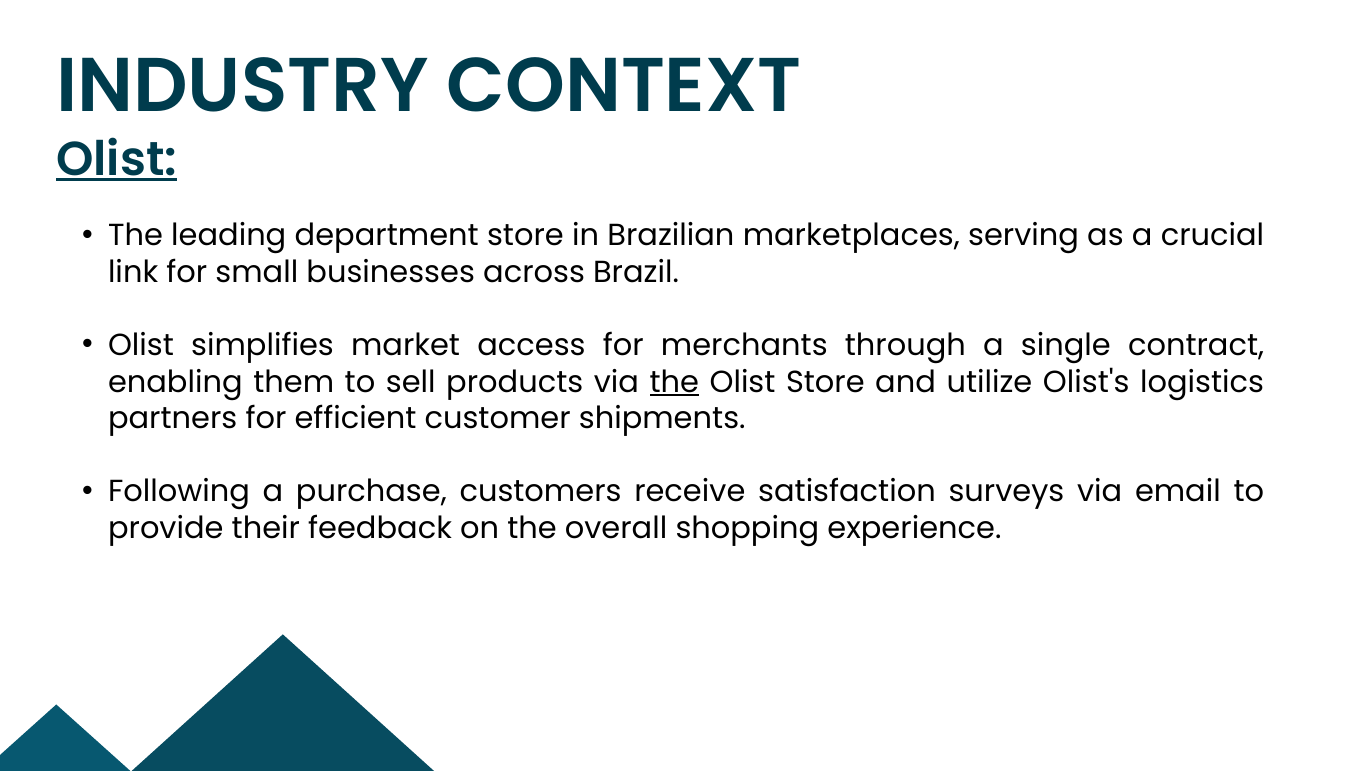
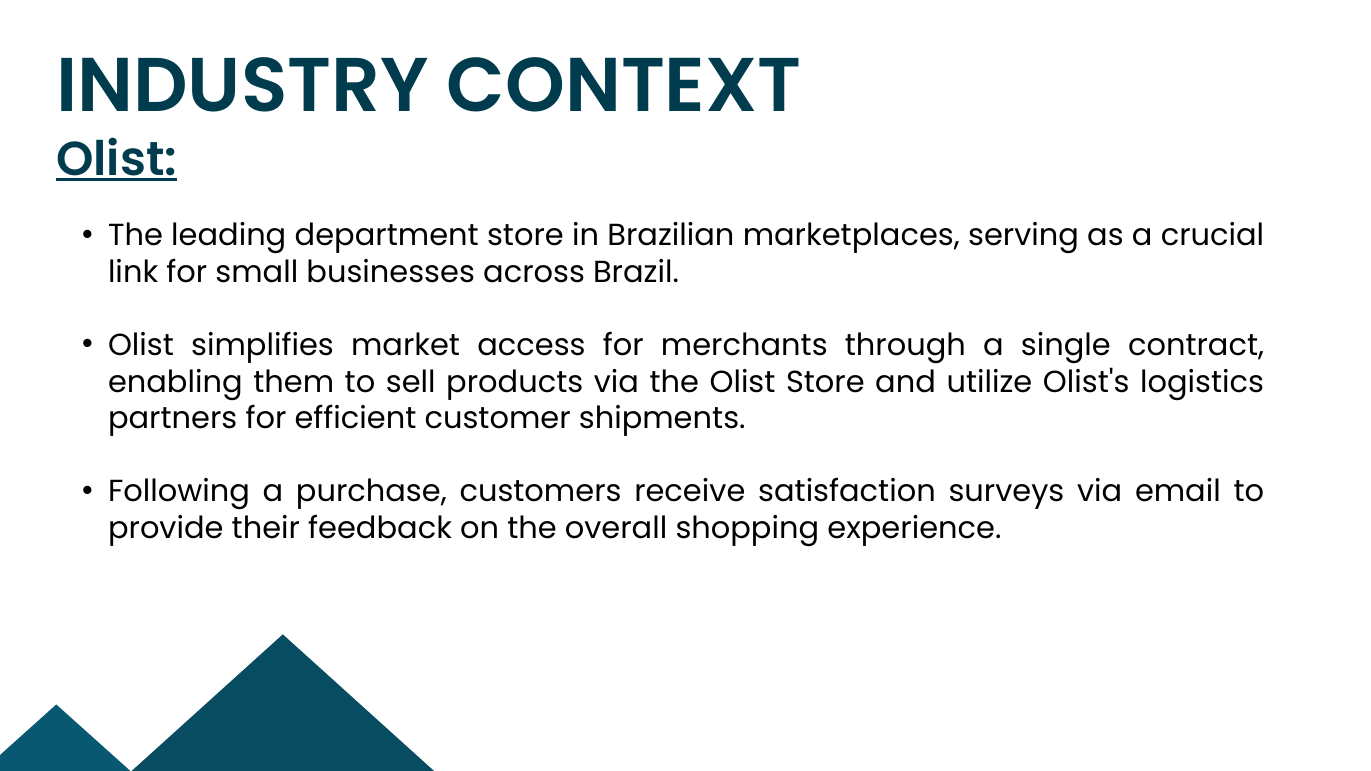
the at (674, 382) underline: present -> none
